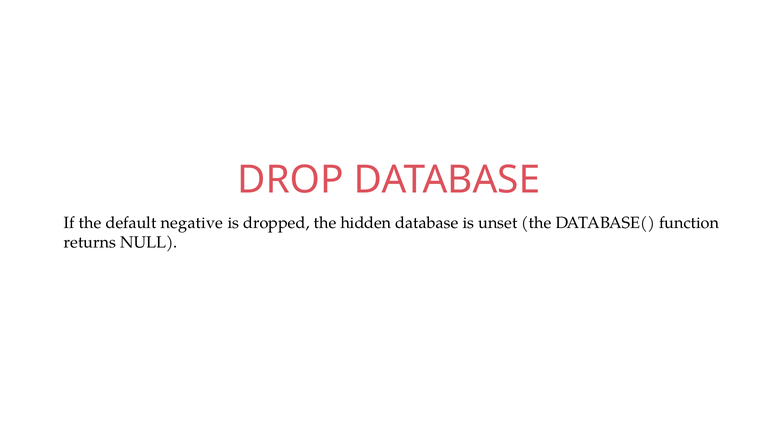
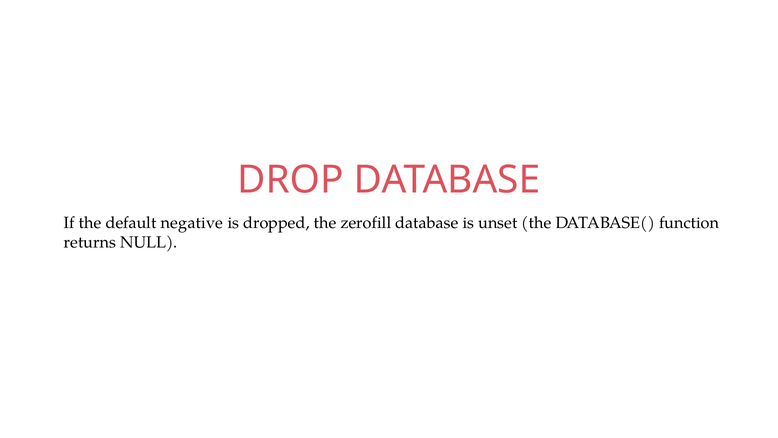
hidden: hidden -> zerofill
